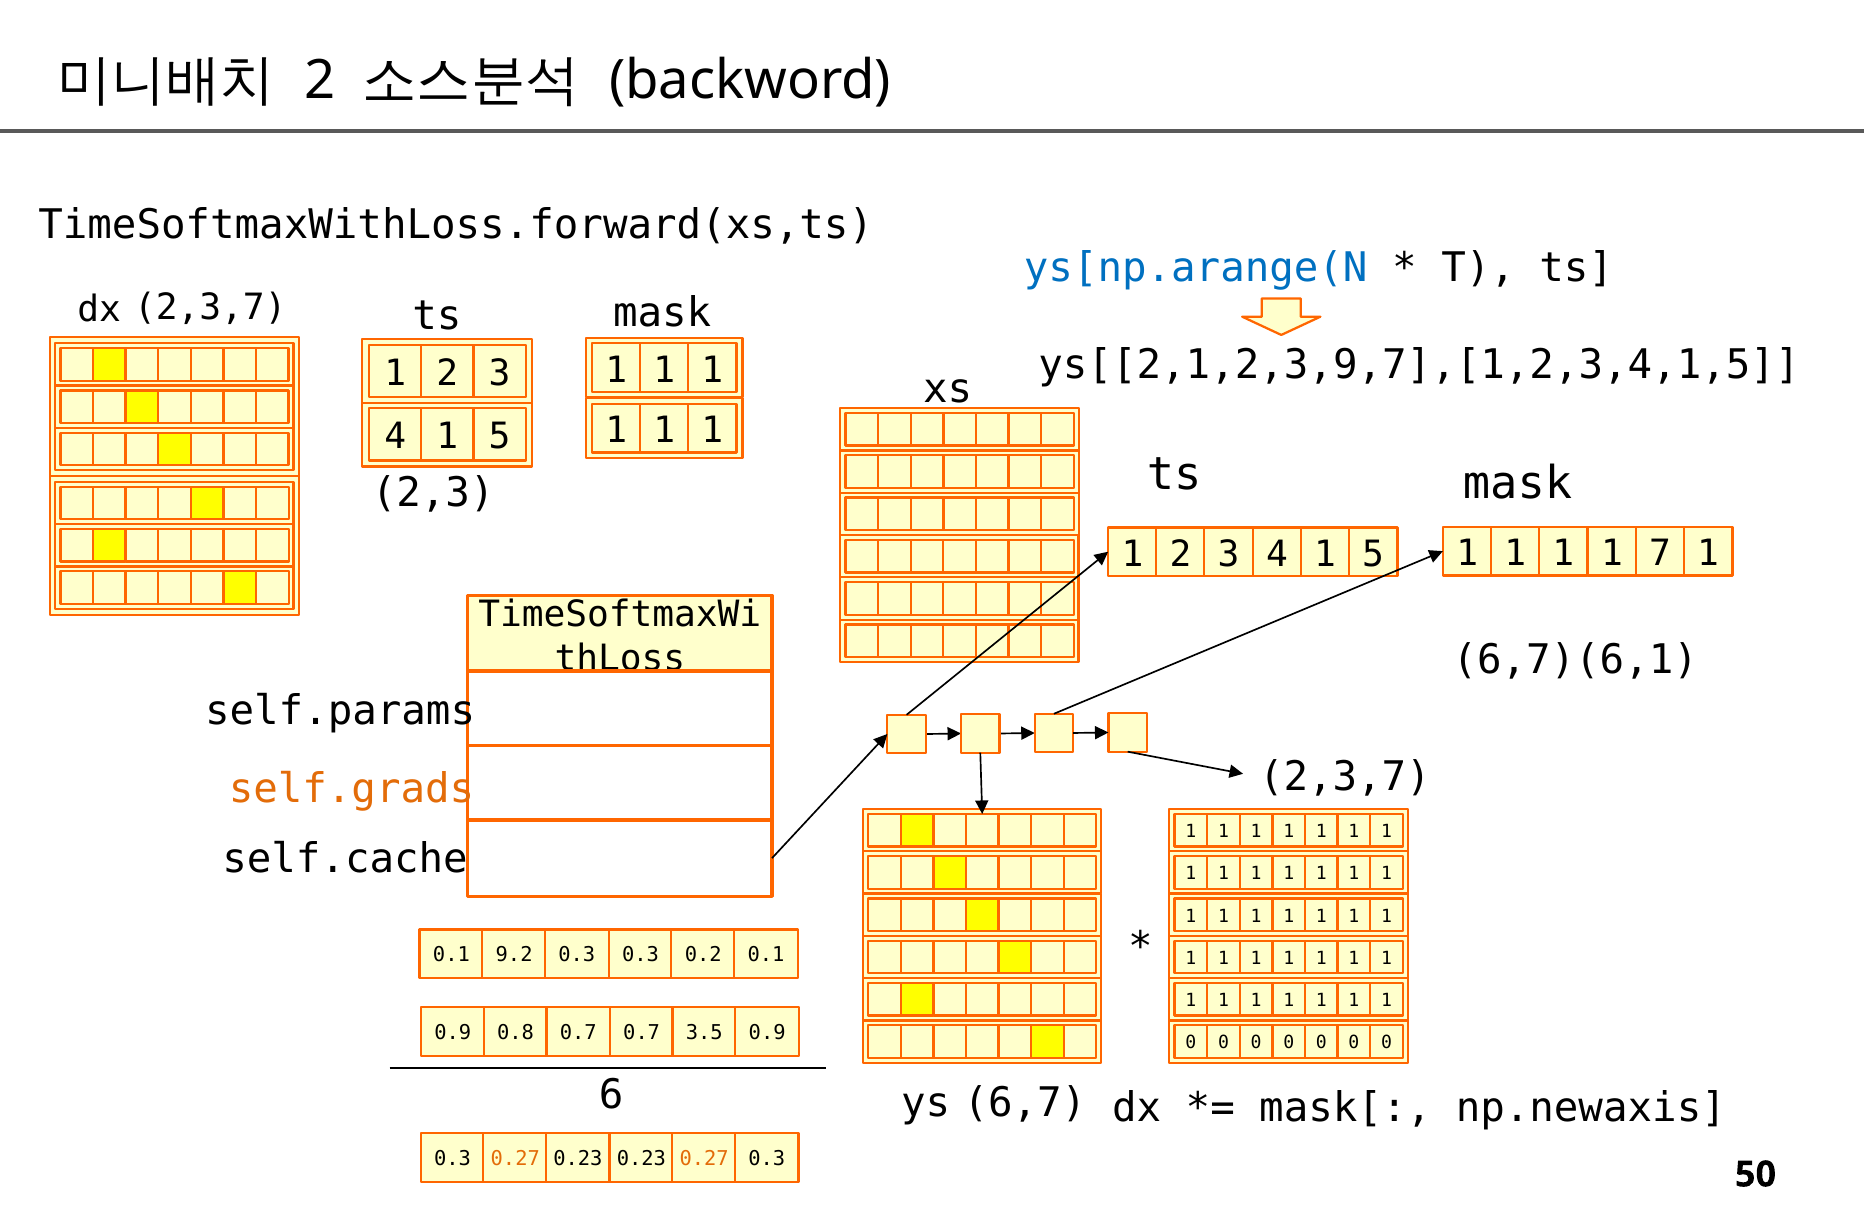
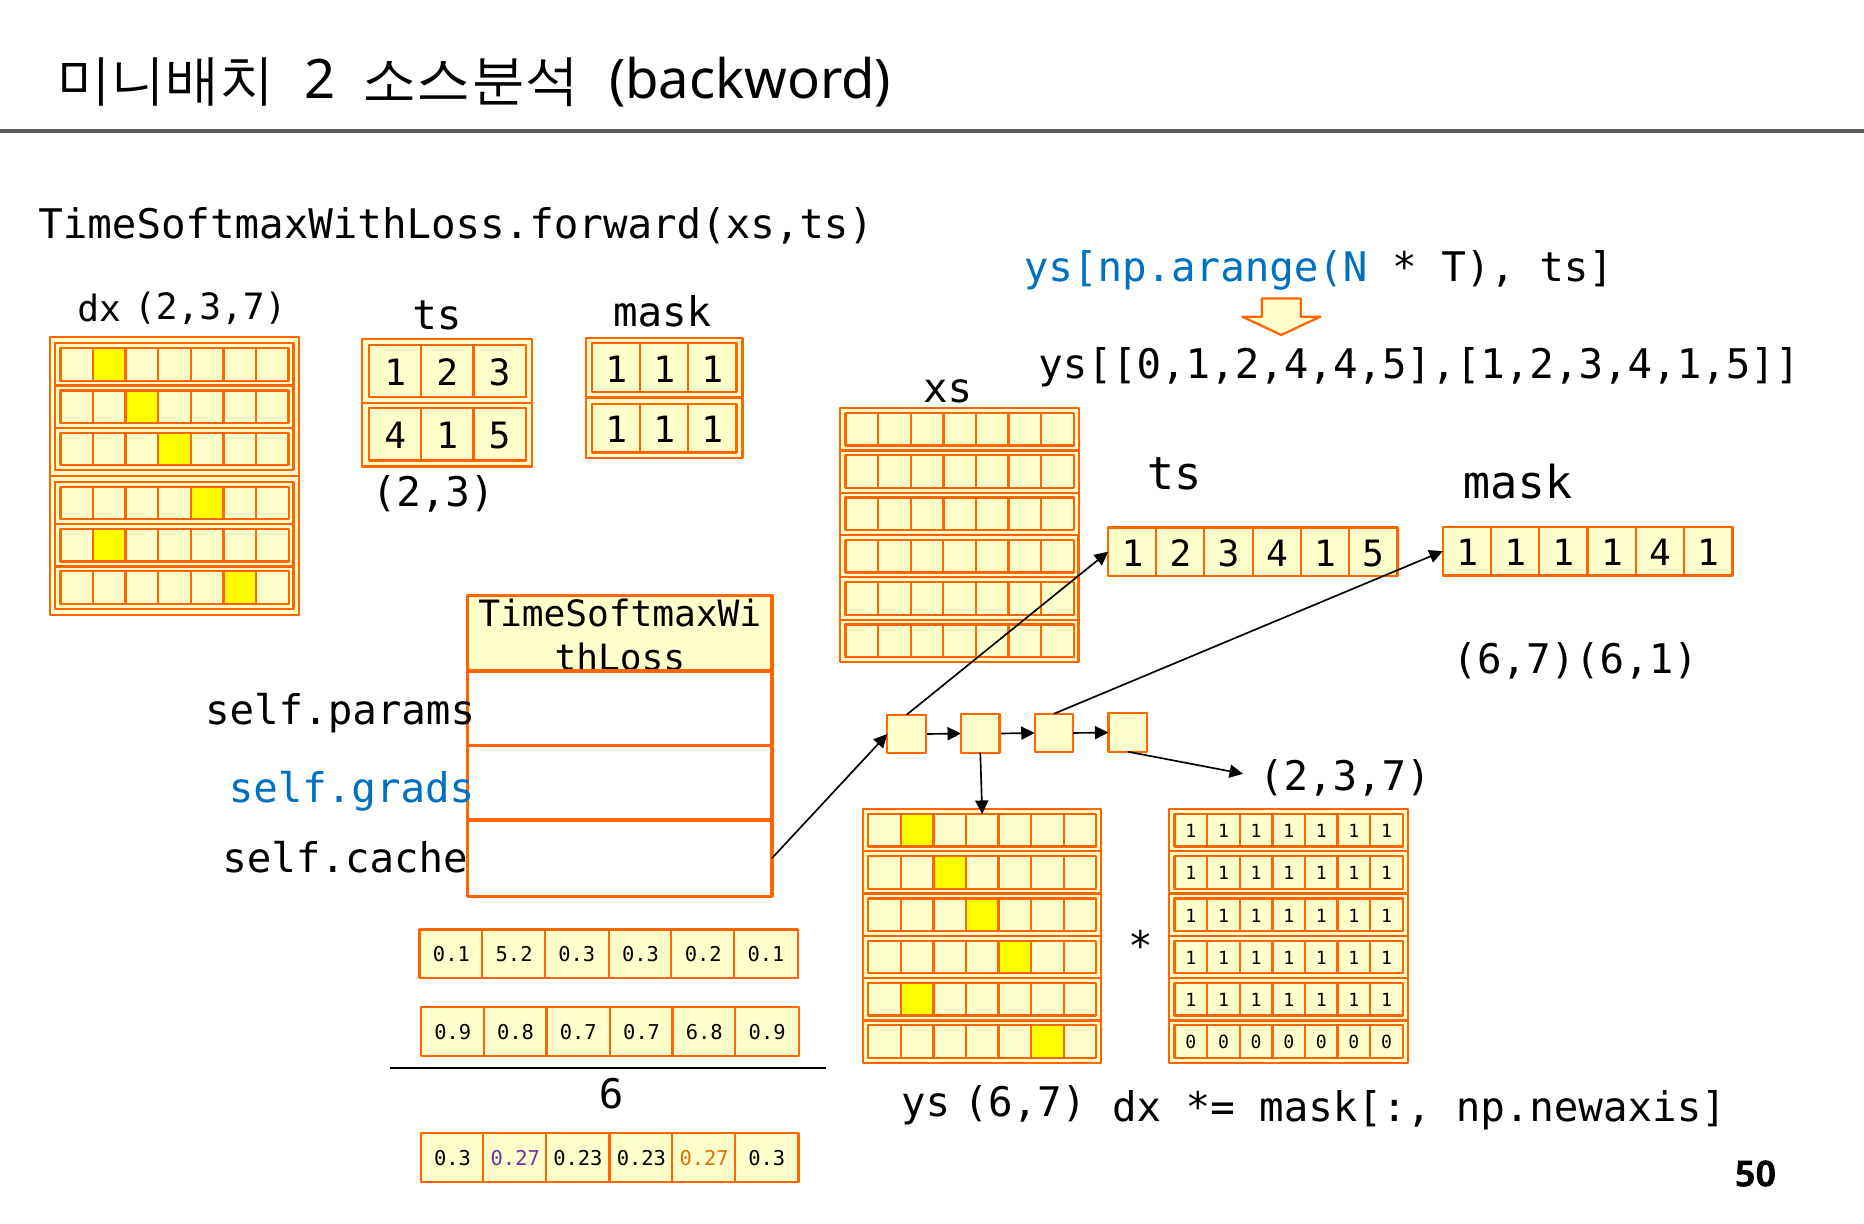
ys[[2,1,2,3,9,7],[1,2,3,4,1,5: ys[[2,1,2,3,9,7],[1,2,3,4,1,5 -> ys[[0,1,2,4,4,5],[1,2,3,4,1,5
5 1 7: 7 -> 4
self.grads colour: orange -> blue
9.2: 9.2 -> 5.2
3.5: 3.5 -> 6.8
0.27 at (515, 1159) colour: orange -> purple
